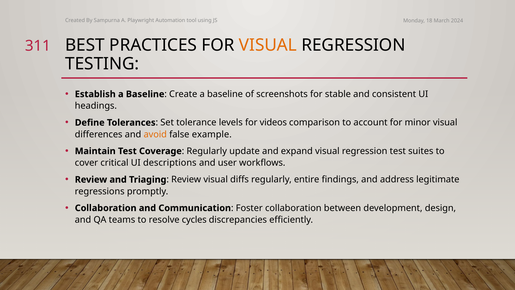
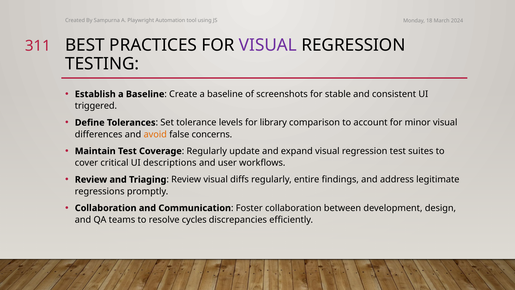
VISUAL at (268, 45) colour: orange -> purple
headings: headings -> triggered
videos: videos -> library
example: example -> concerns
